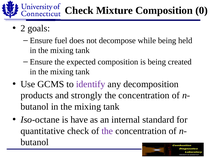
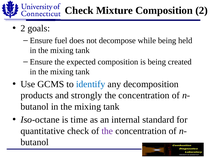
Composition 0: 0 -> 2
identify colour: purple -> blue
have: have -> time
